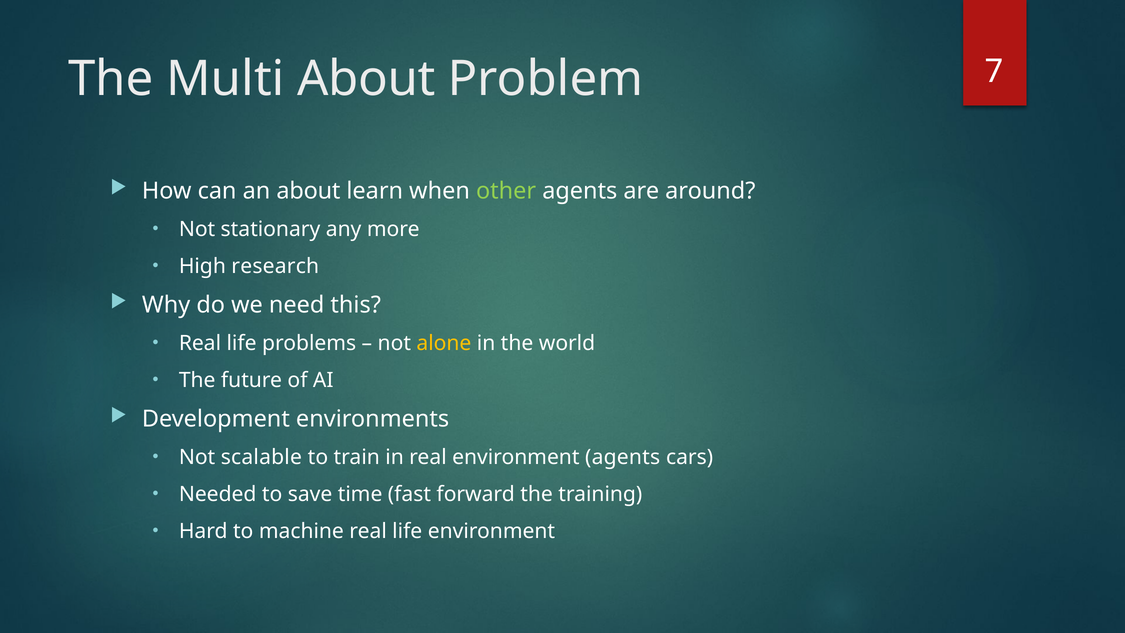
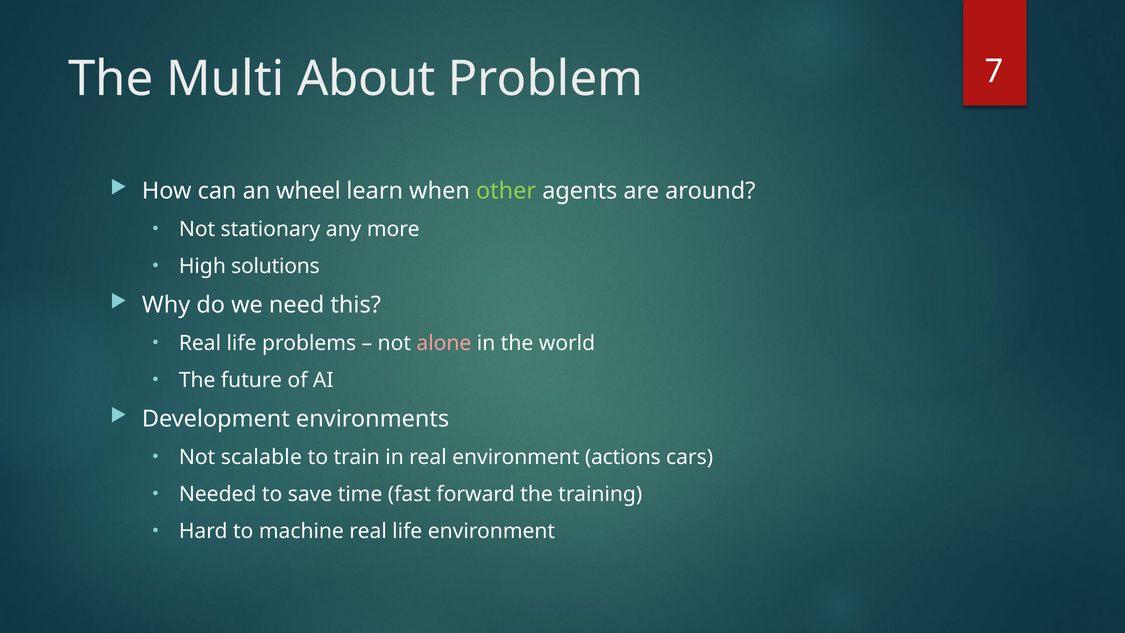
an about: about -> wheel
research: research -> solutions
alone colour: yellow -> pink
environment agents: agents -> actions
